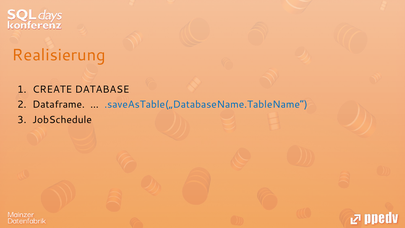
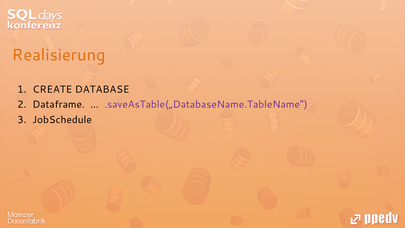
.saveAsTable(„DatabaseName.TableName“ colour: blue -> purple
